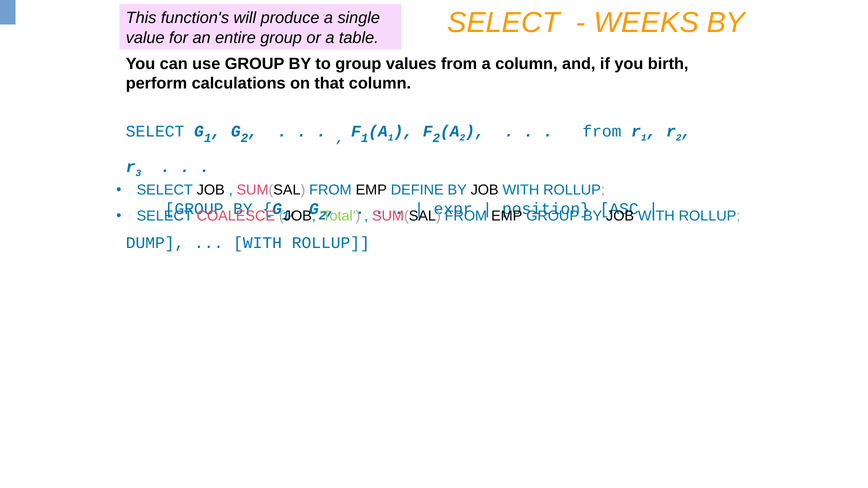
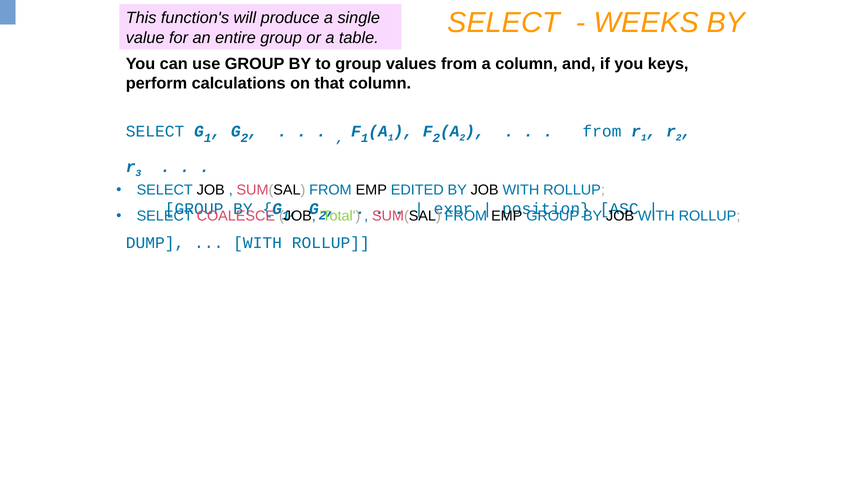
birth: birth -> keys
DEFINE: DEFINE -> EDITED
